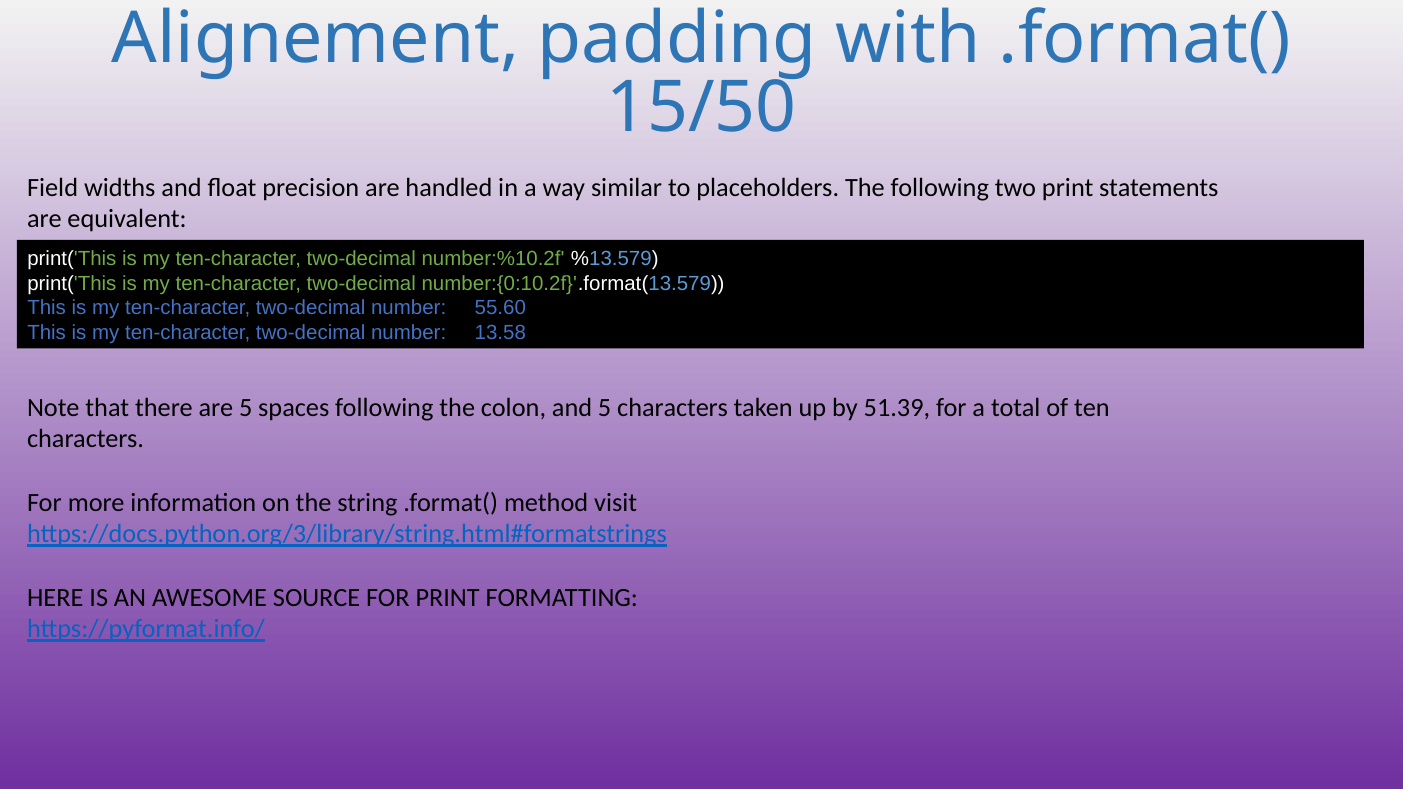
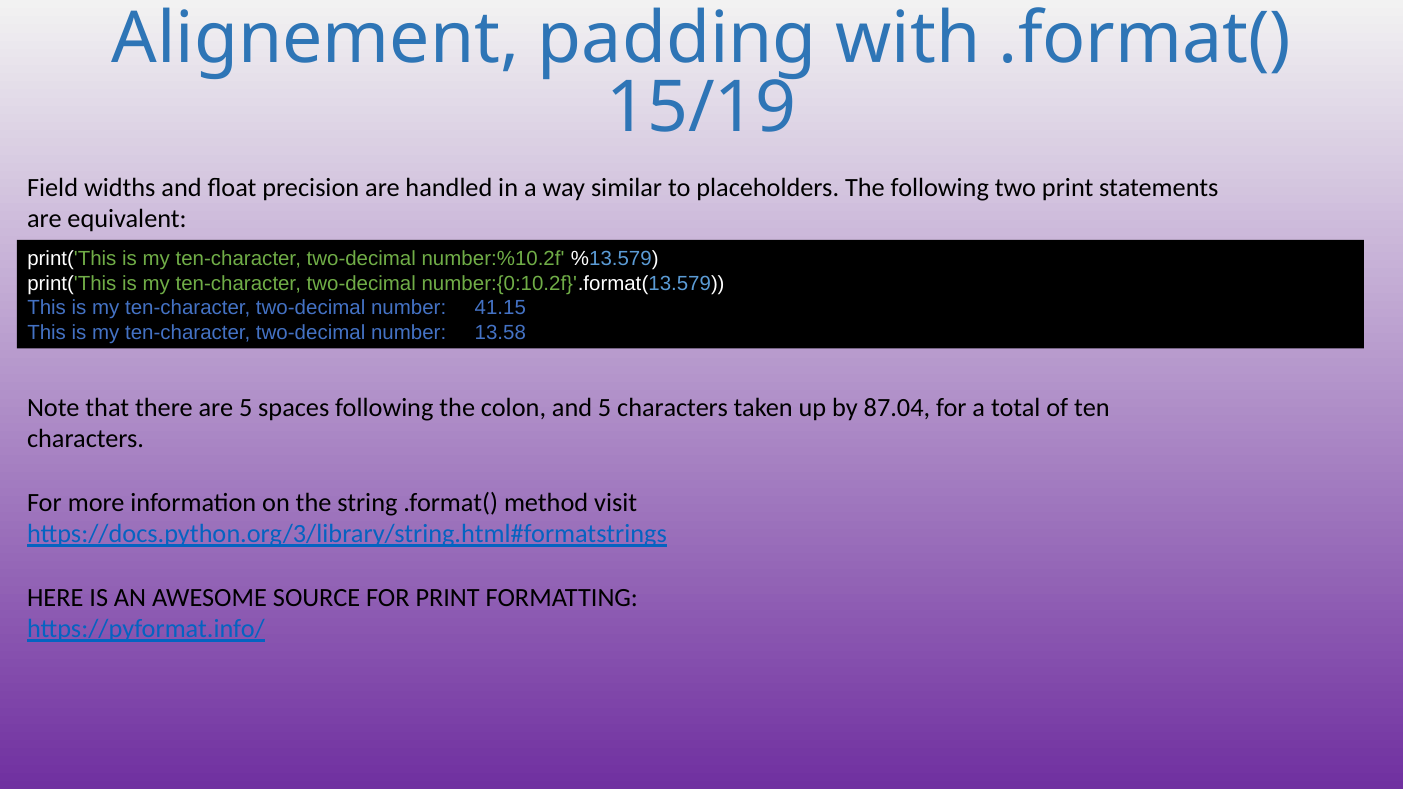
15/50: 15/50 -> 15/19
55.60: 55.60 -> 41.15
51.39: 51.39 -> 87.04
